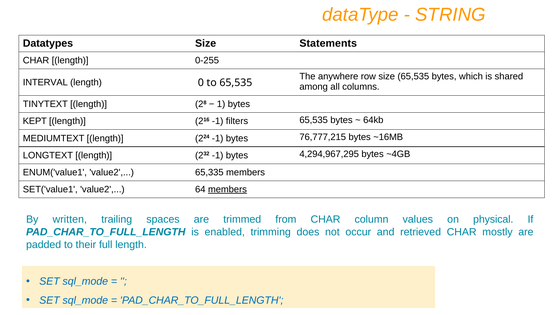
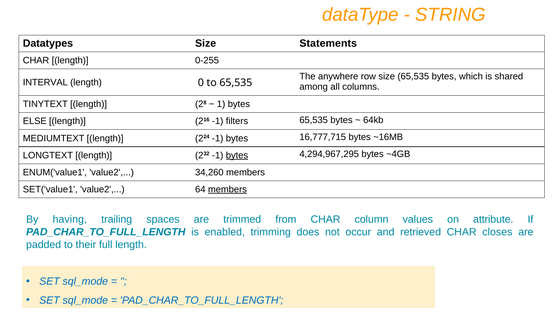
KEPT: KEPT -> ELSE
76,777,215: 76,777,215 -> 16,777,715
bytes at (237, 155) underline: none -> present
65,335: 65,335 -> 34,260
written: written -> having
physical: physical -> attribute
mostly: mostly -> closes
